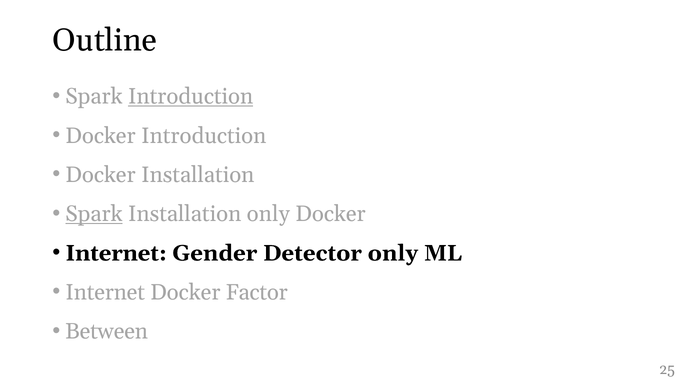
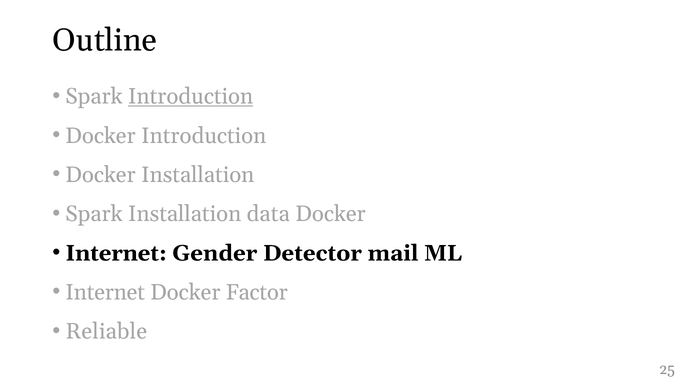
Spark at (94, 214) underline: present -> none
Installation only: only -> data
Detector only: only -> mail
Between: Between -> Reliable
